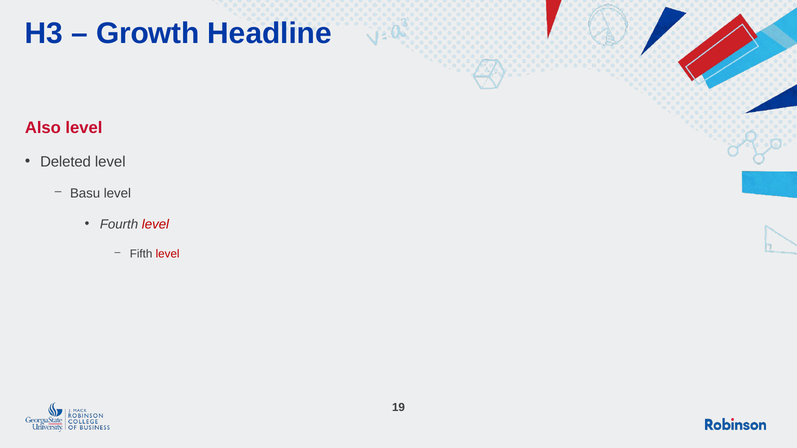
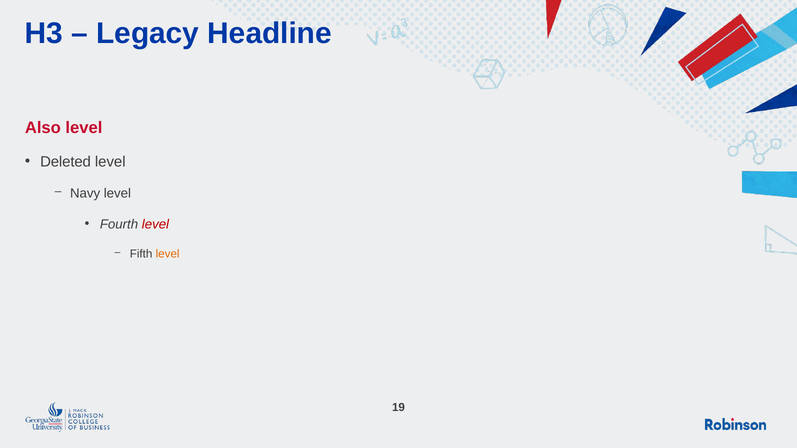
Growth: Growth -> Legacy
Basu: Basu -> Navy
level at (168, 254) colour: red -> orange
